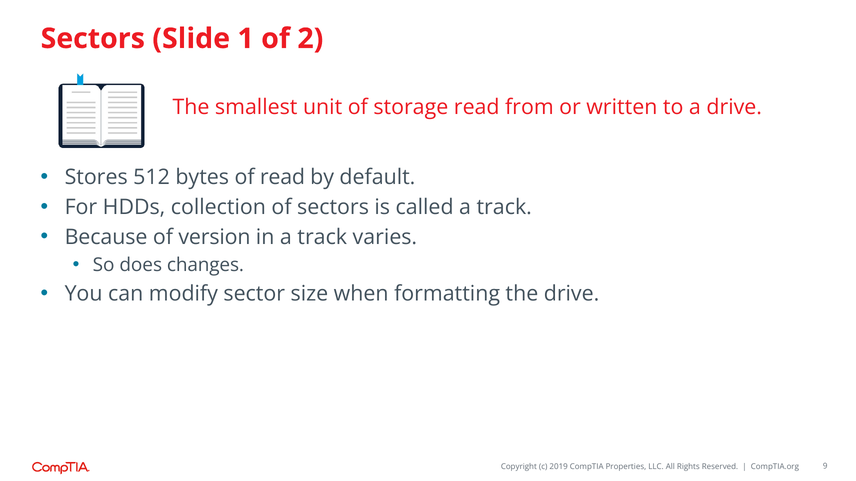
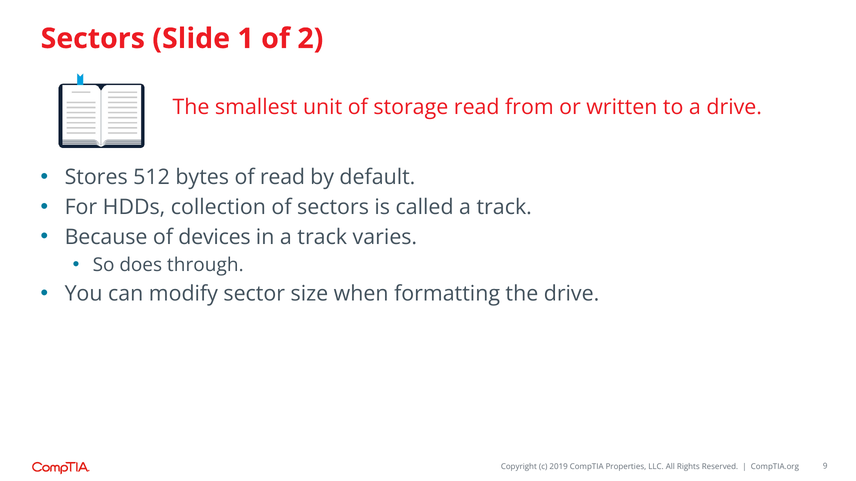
version: version -> devices
changes: changes -> through
